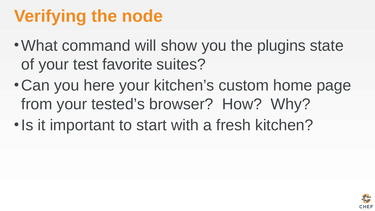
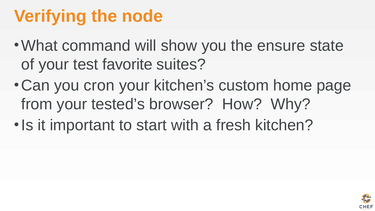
plugins: plugins -> ensure
here: here -> cron
